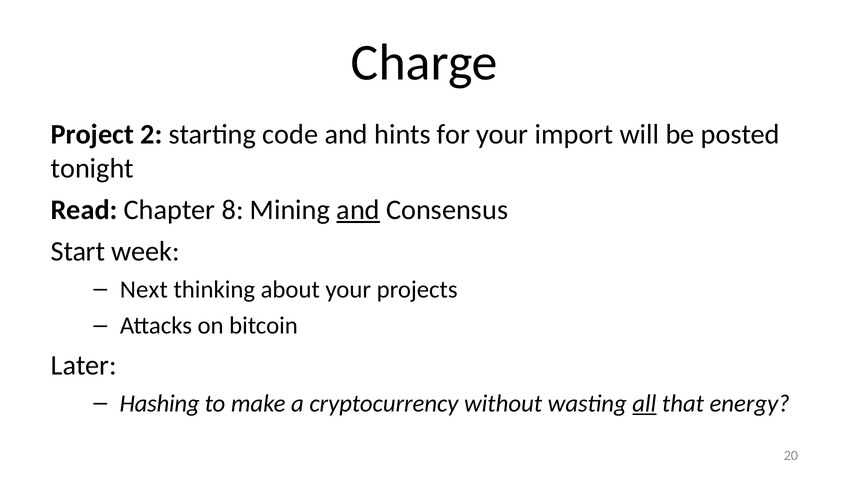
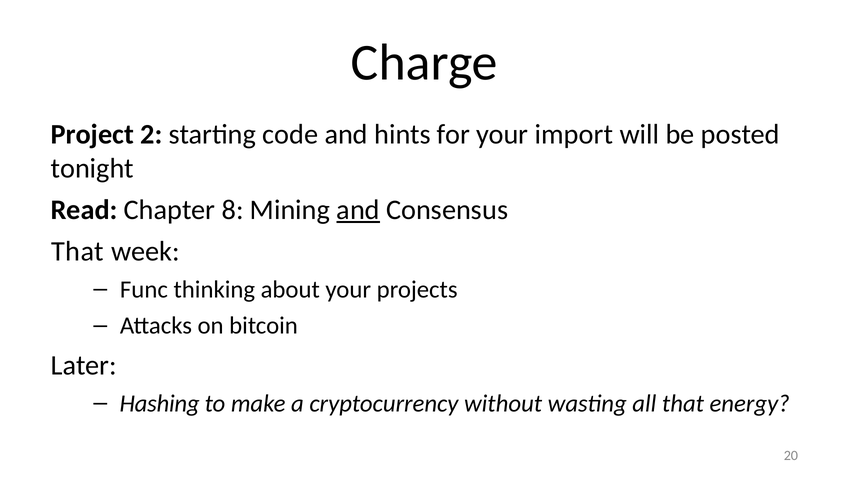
Start at (78, 252): Start -> That
Next: Next -> Func
all underline: present -> none
